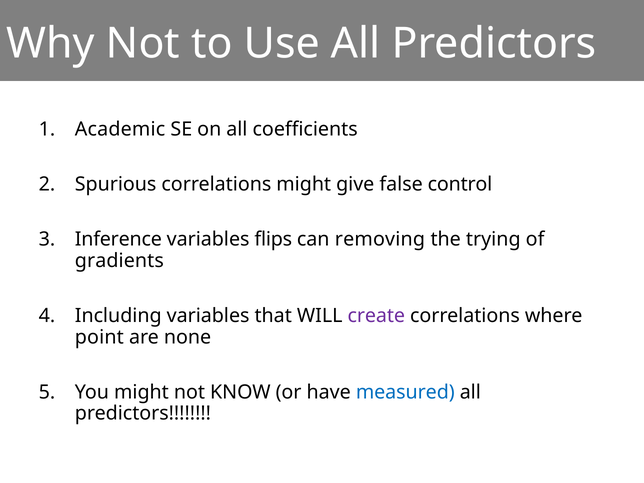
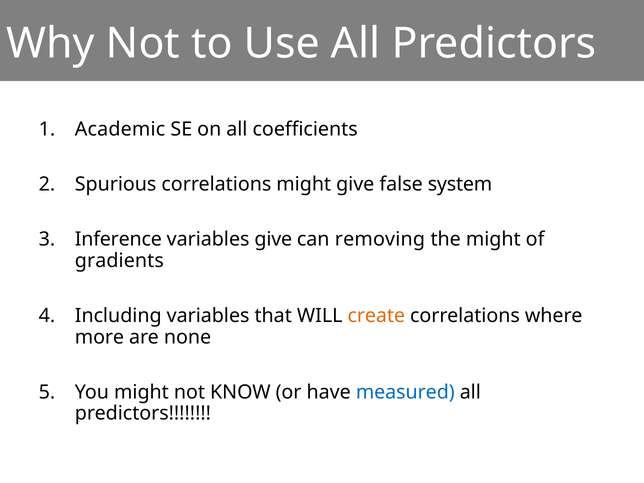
control: control -> system
variables flips: flips -> give
the trying: trying -> might
create colour: purple -> orange
point: point -> more
